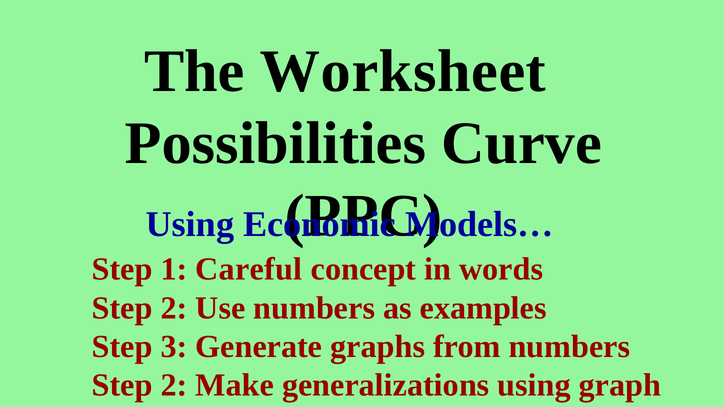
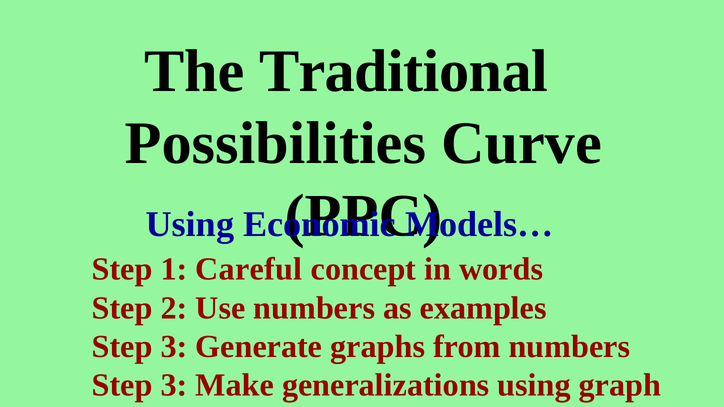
Worksheet: Worksheet -> Traditional
2 at (174, 385): 2 -> 3
